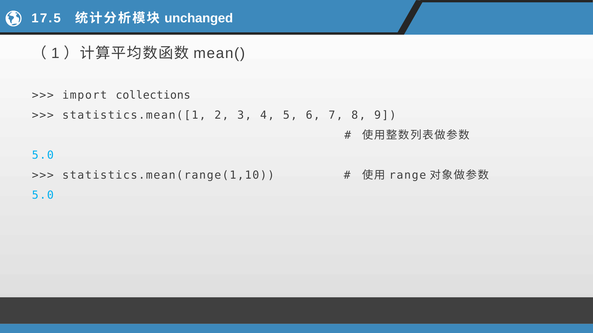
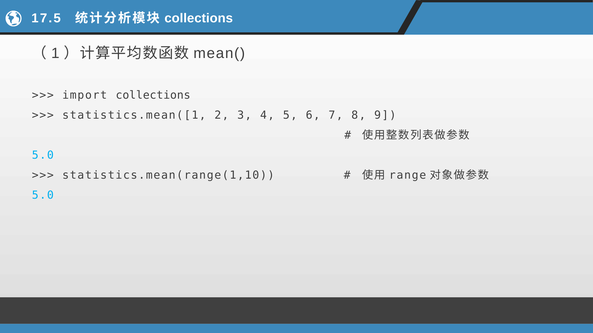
unchanged at (199, 18): unchanged -> collections
